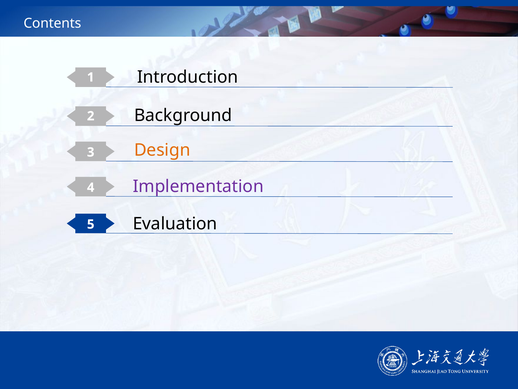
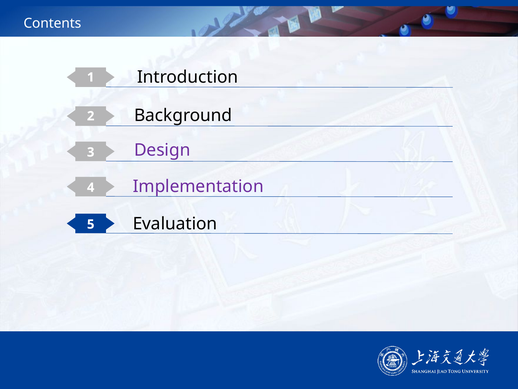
Design colour: orange -> purple
